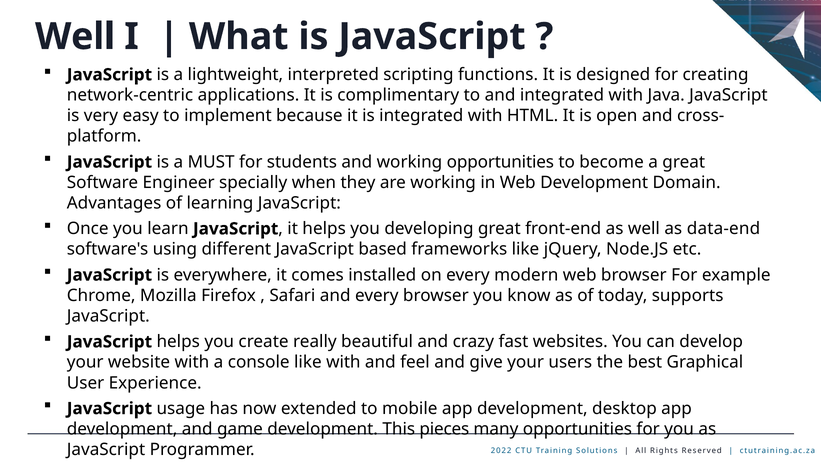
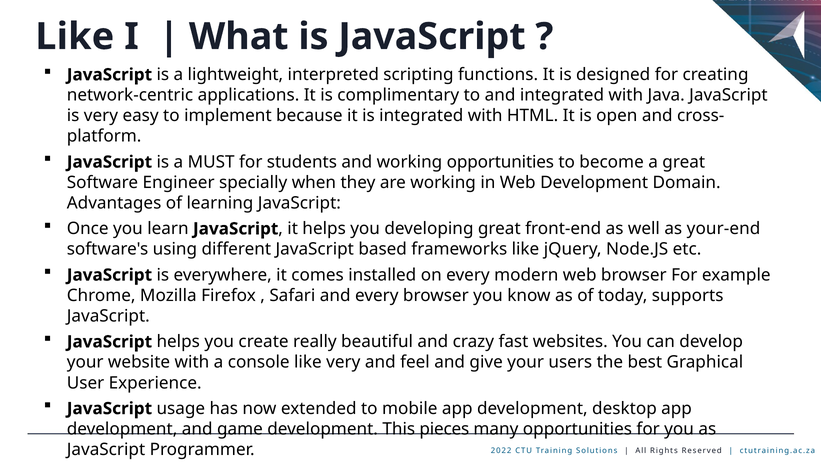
Well at (75, 37): Well -> Like
data-end: data-end -> your-end
like with: with -> very
